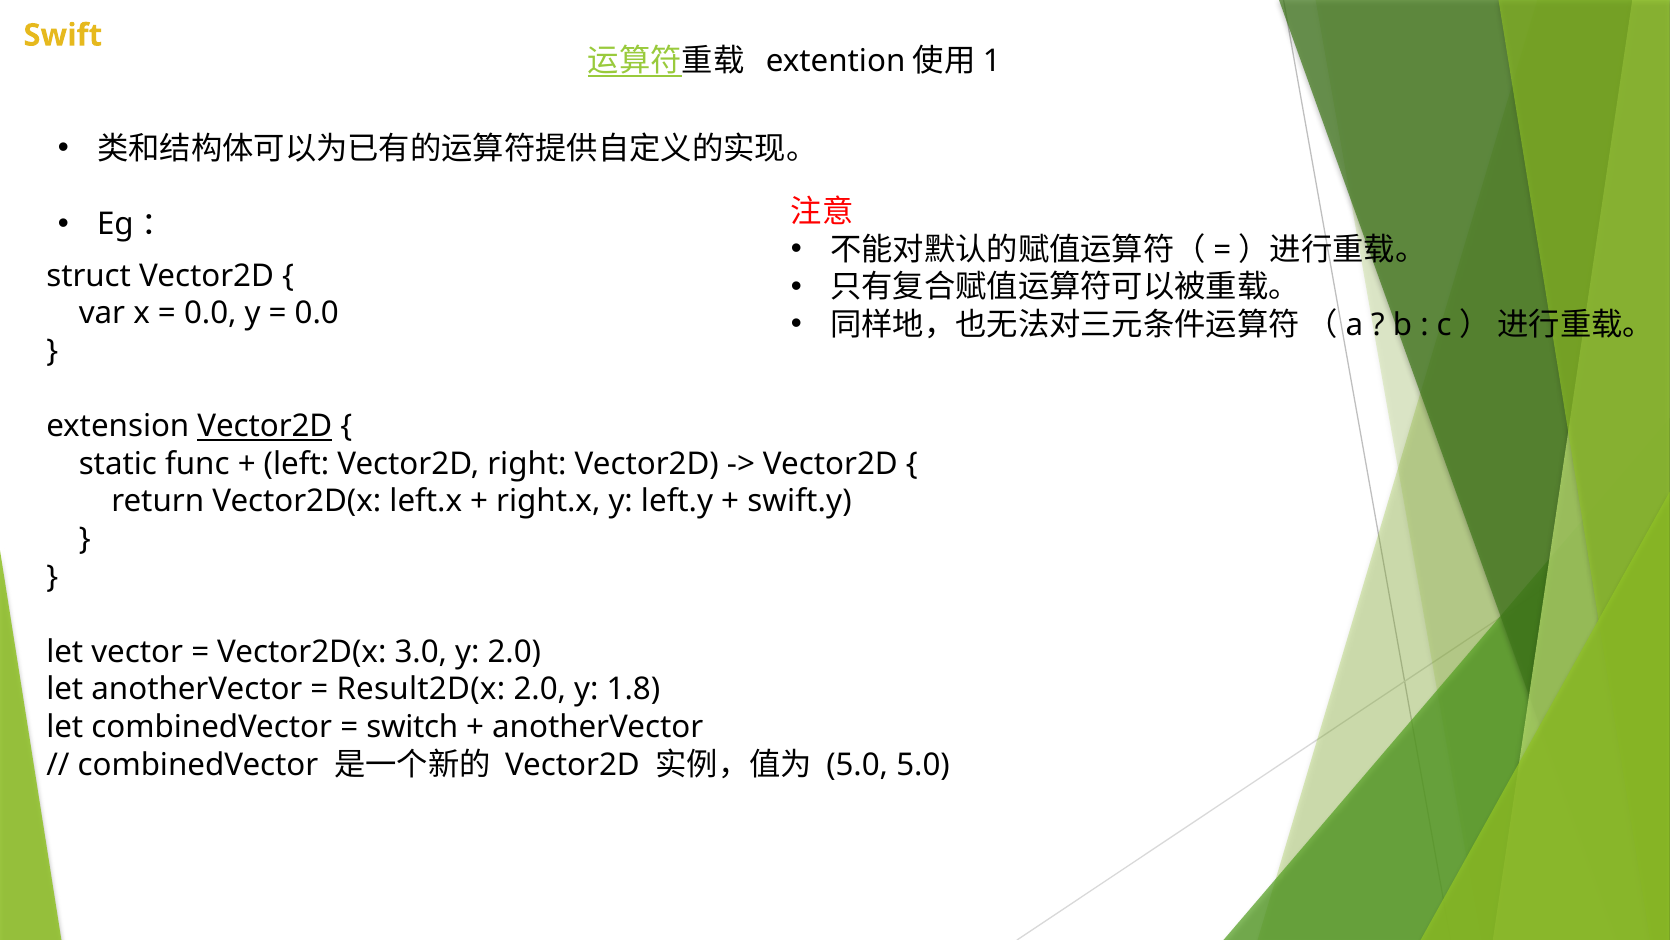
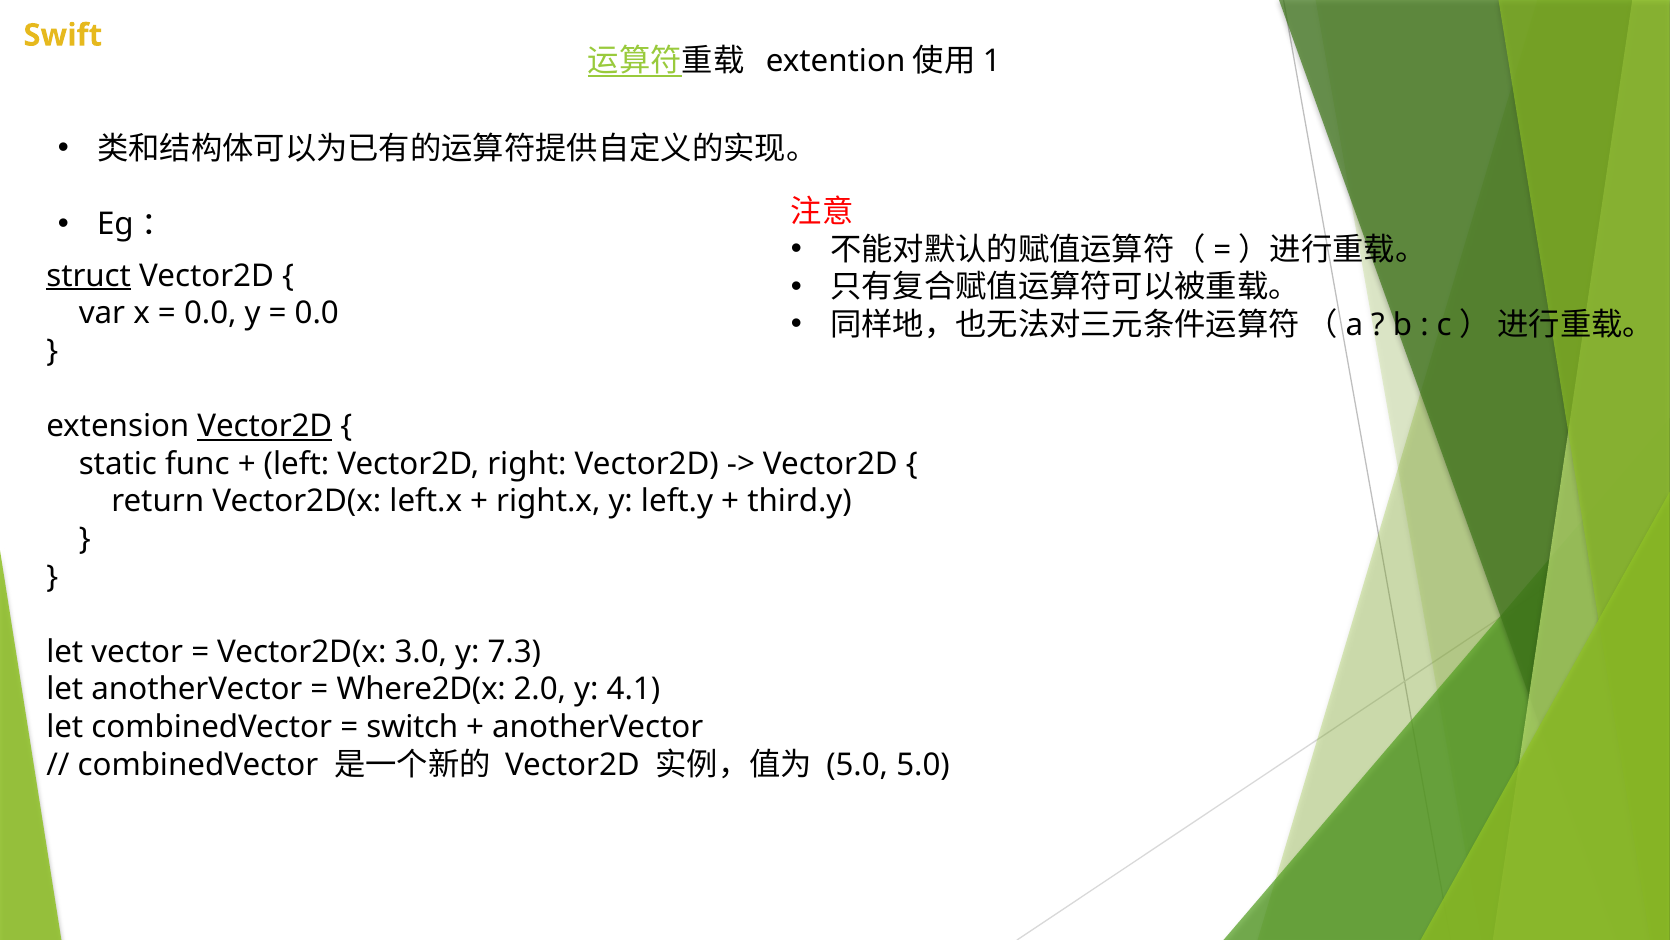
struct underline: none -> present
swift.y: swift.y -> third.y
y 2.0: 2.0 -> 7.3
Result2D(x: Result2D(x -> Where2D(x
1.8: 1.8 -> 4.1
